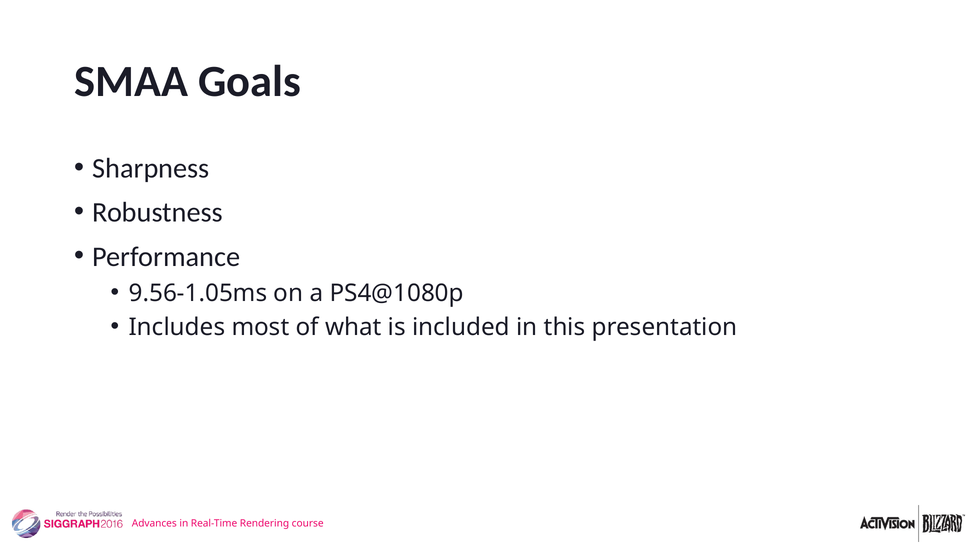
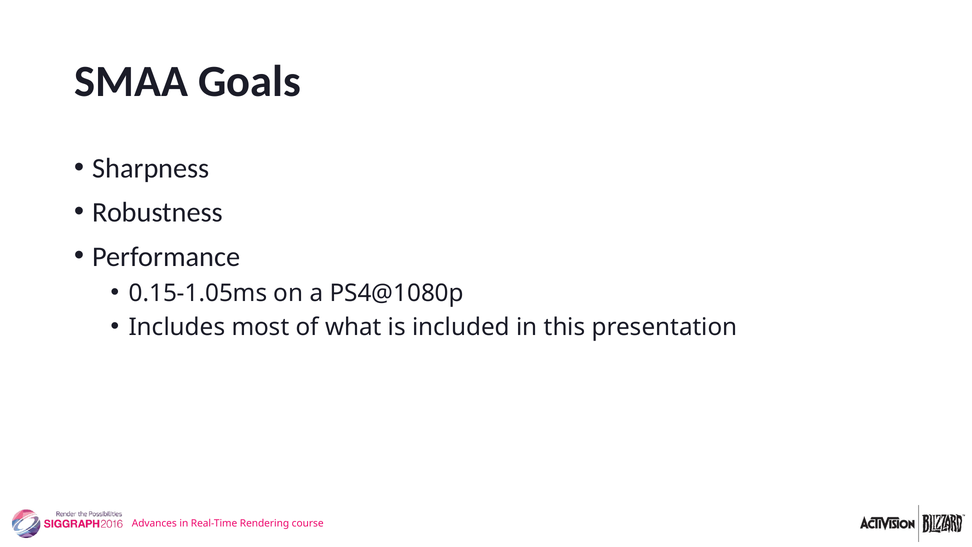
9.56-1.05ms: 9.56-1.05ms -> 0.15-1.05ms
